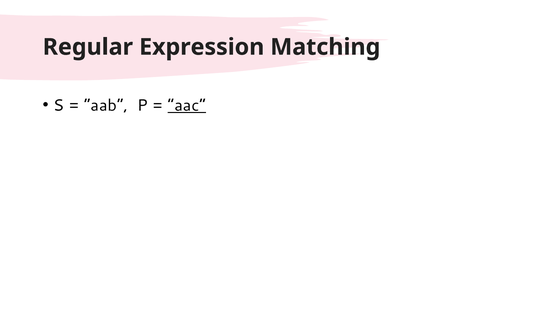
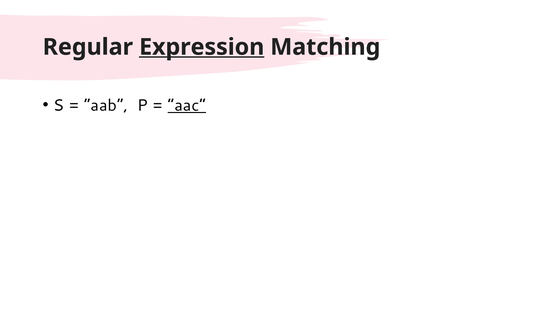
Expression underline: none -> present
